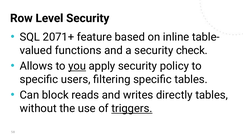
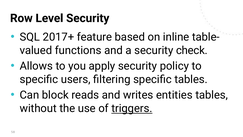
2071+: 2071+ -> 2017+
you underline: present -> none
directly: directly -> entities
